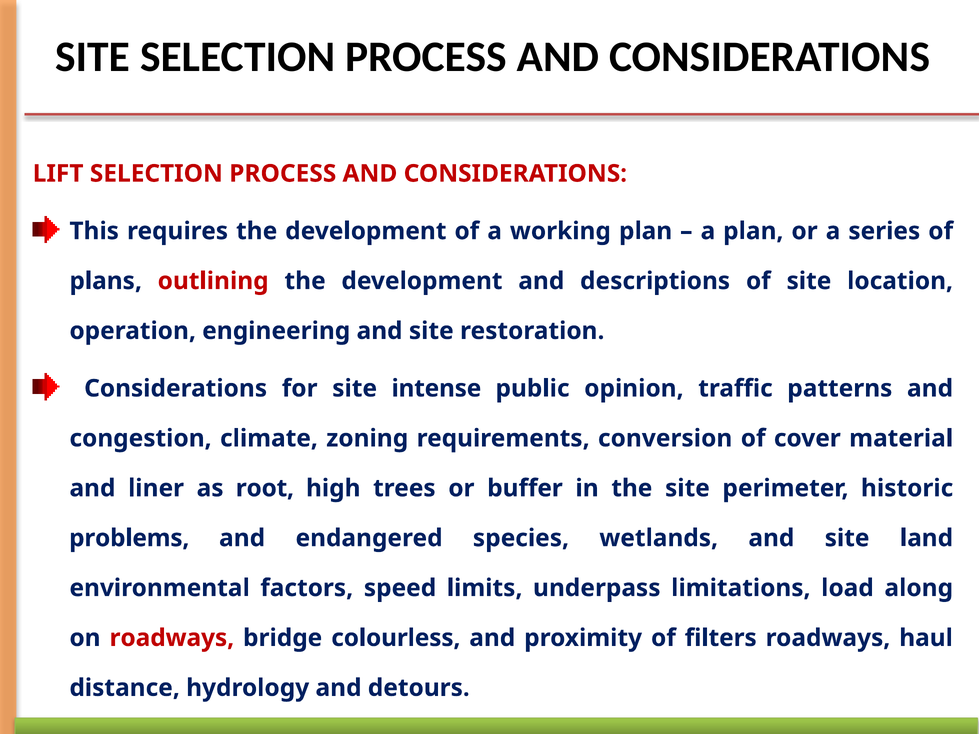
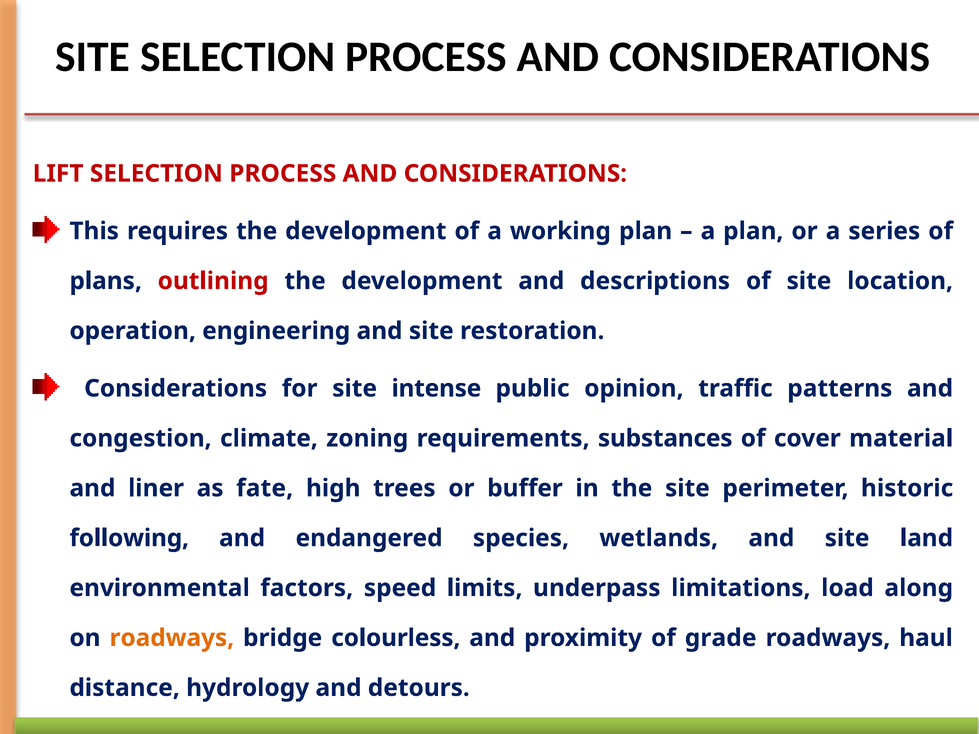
conversion: conversion -> substances
root: root -> fate
problems: problems -> following
roadways at (172, 638) colour: red -> orange
filters: filters -> grade
